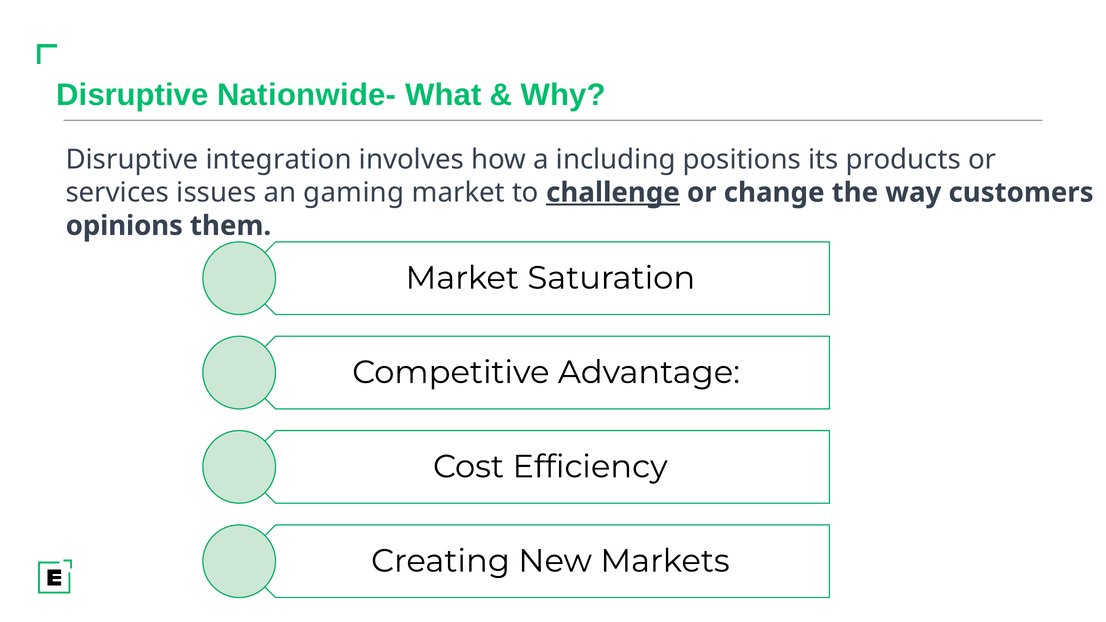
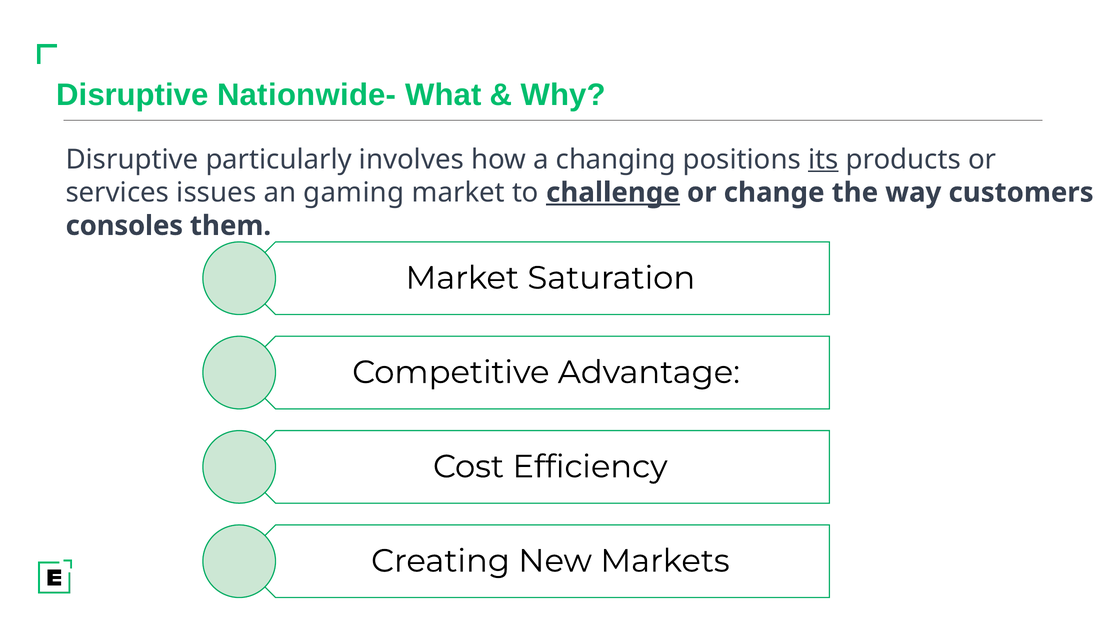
integration: integration -> particularly
including: including -> changing
its underline: none -> present
opinions: opinions -> consoles
